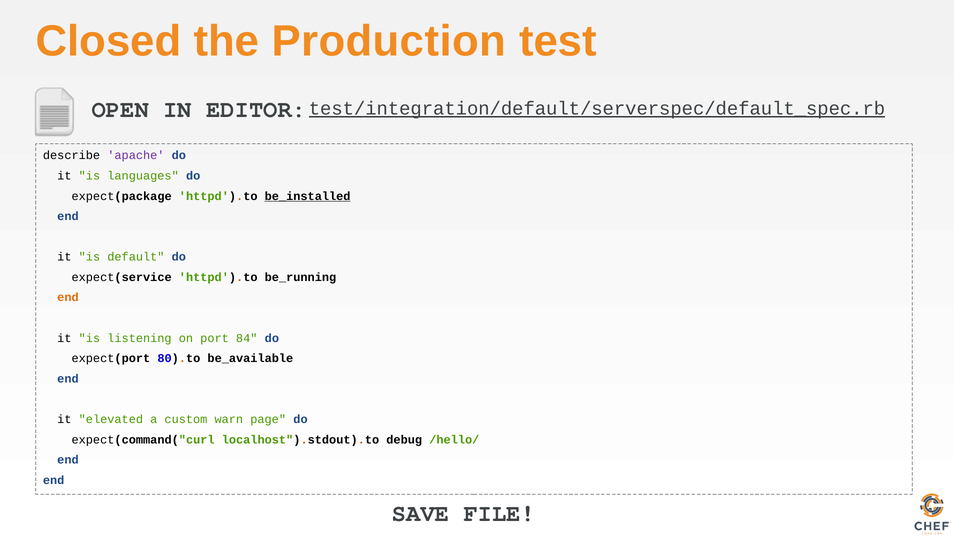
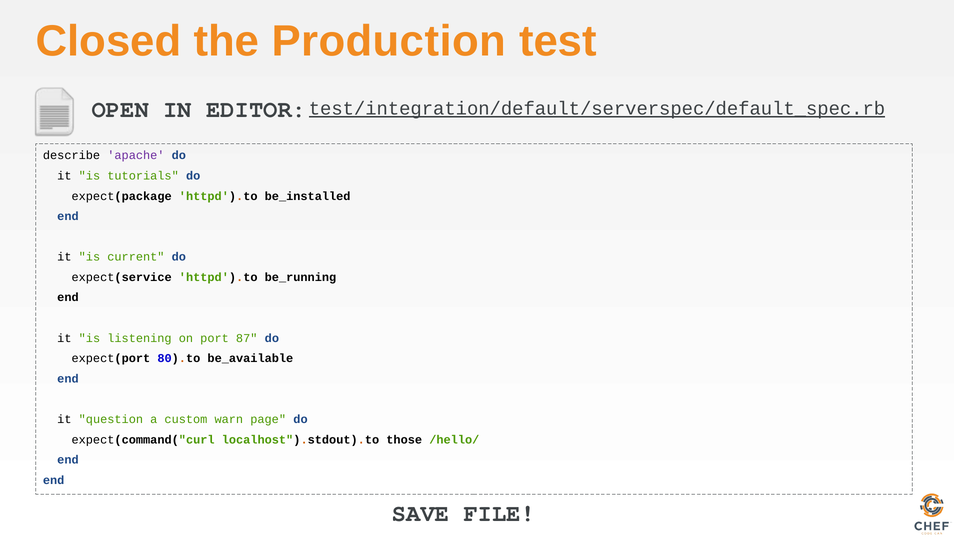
languages: languages -> tutorials
be_installed underline: present -> none
default: default -> current
end at (68, 297) colour: orange -> black
84: 84 -> 87
elevated: elevated -> question
debug: debug -> those
